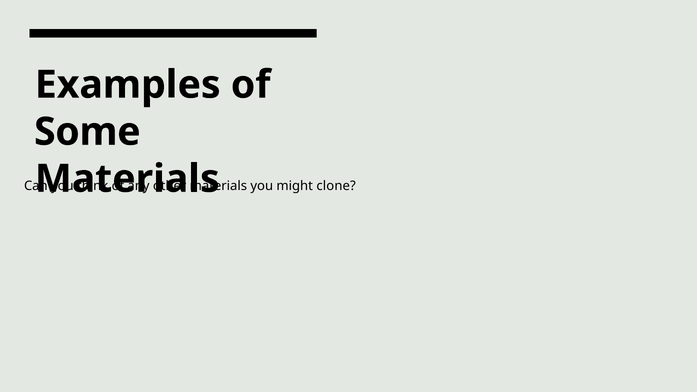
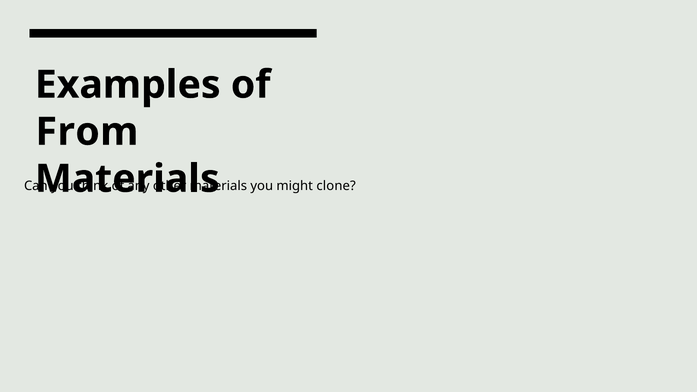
Some: Some -> From
